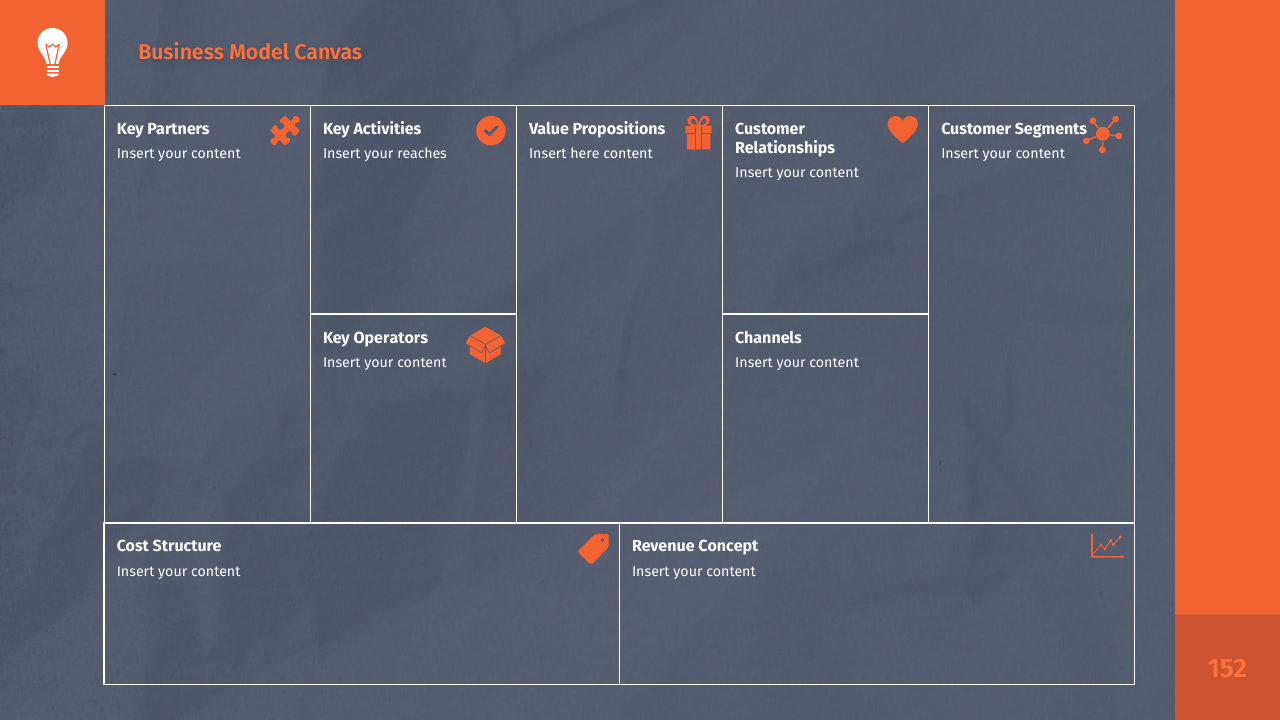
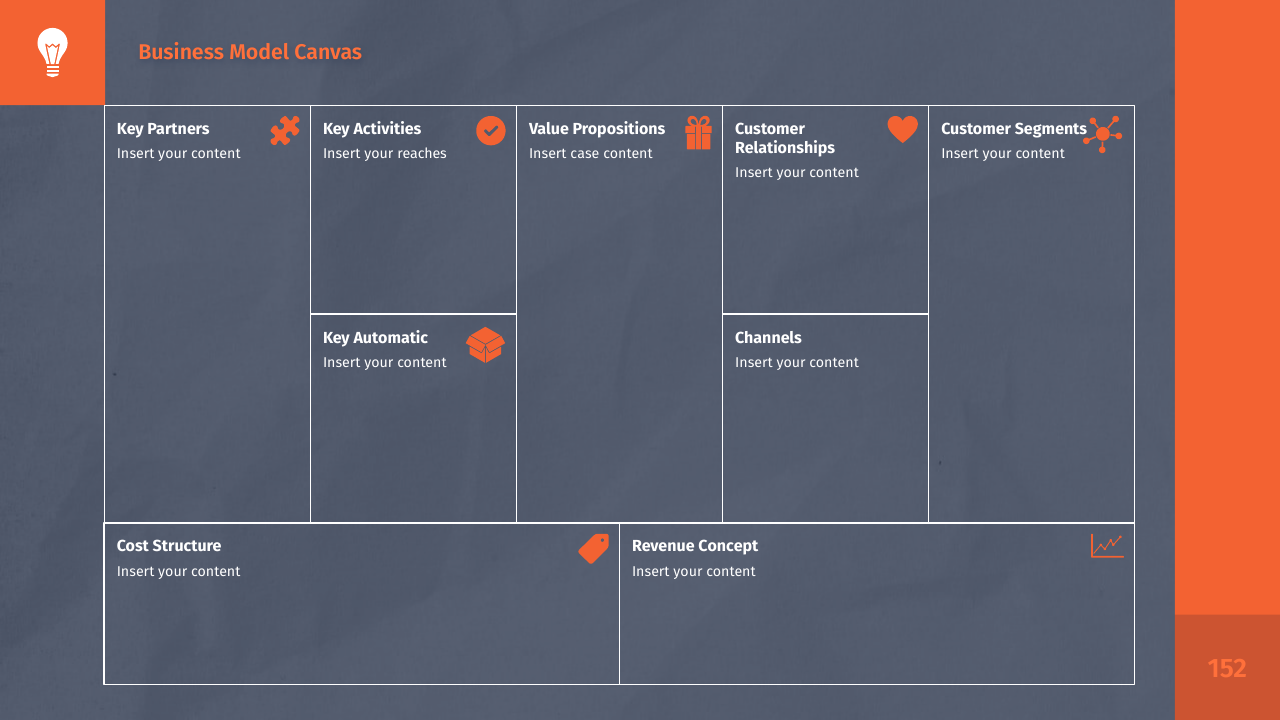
here: here -> case
Operators: Operators -> Automatic
